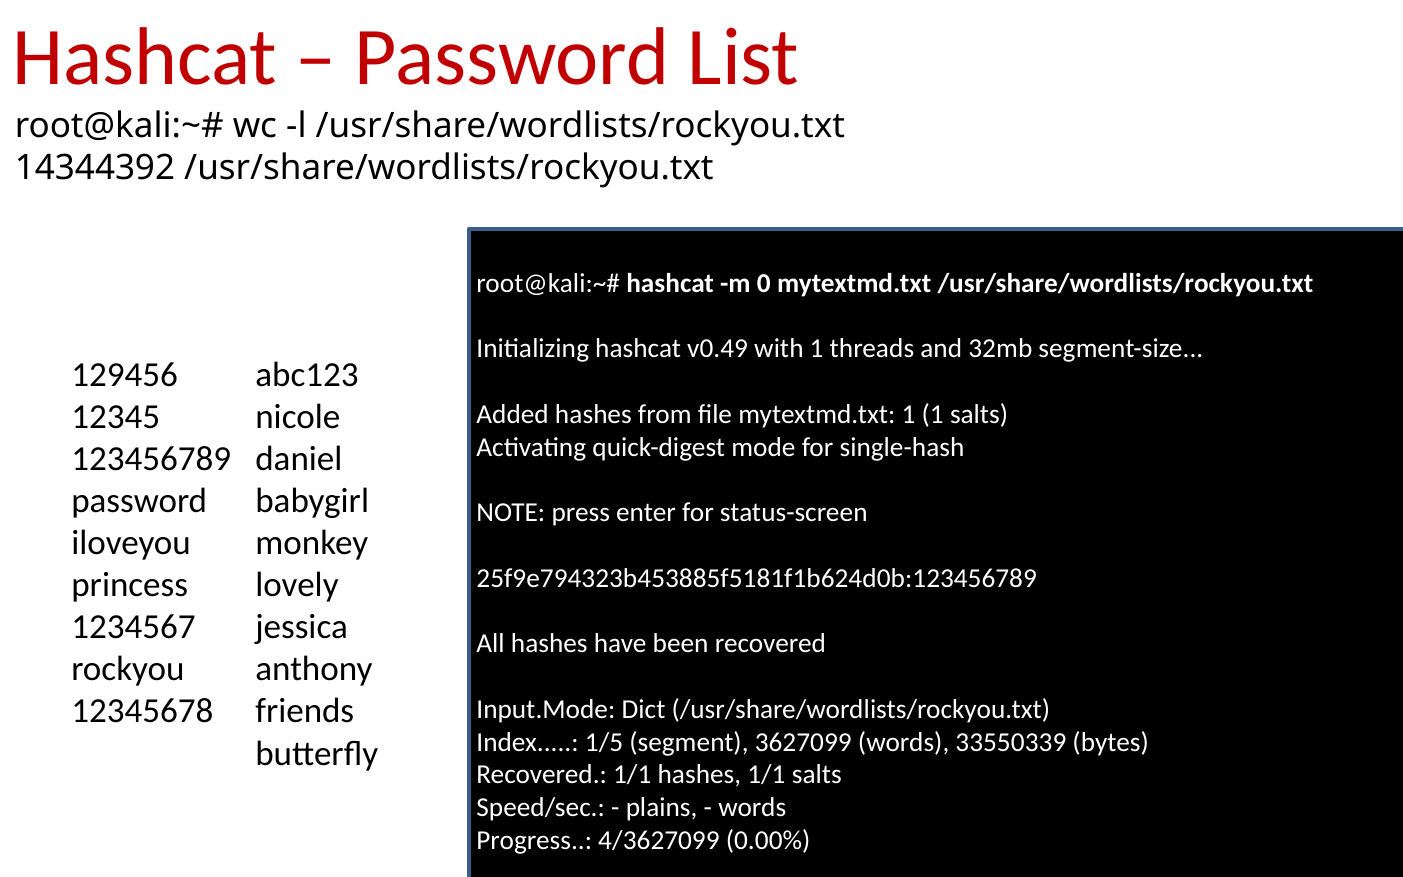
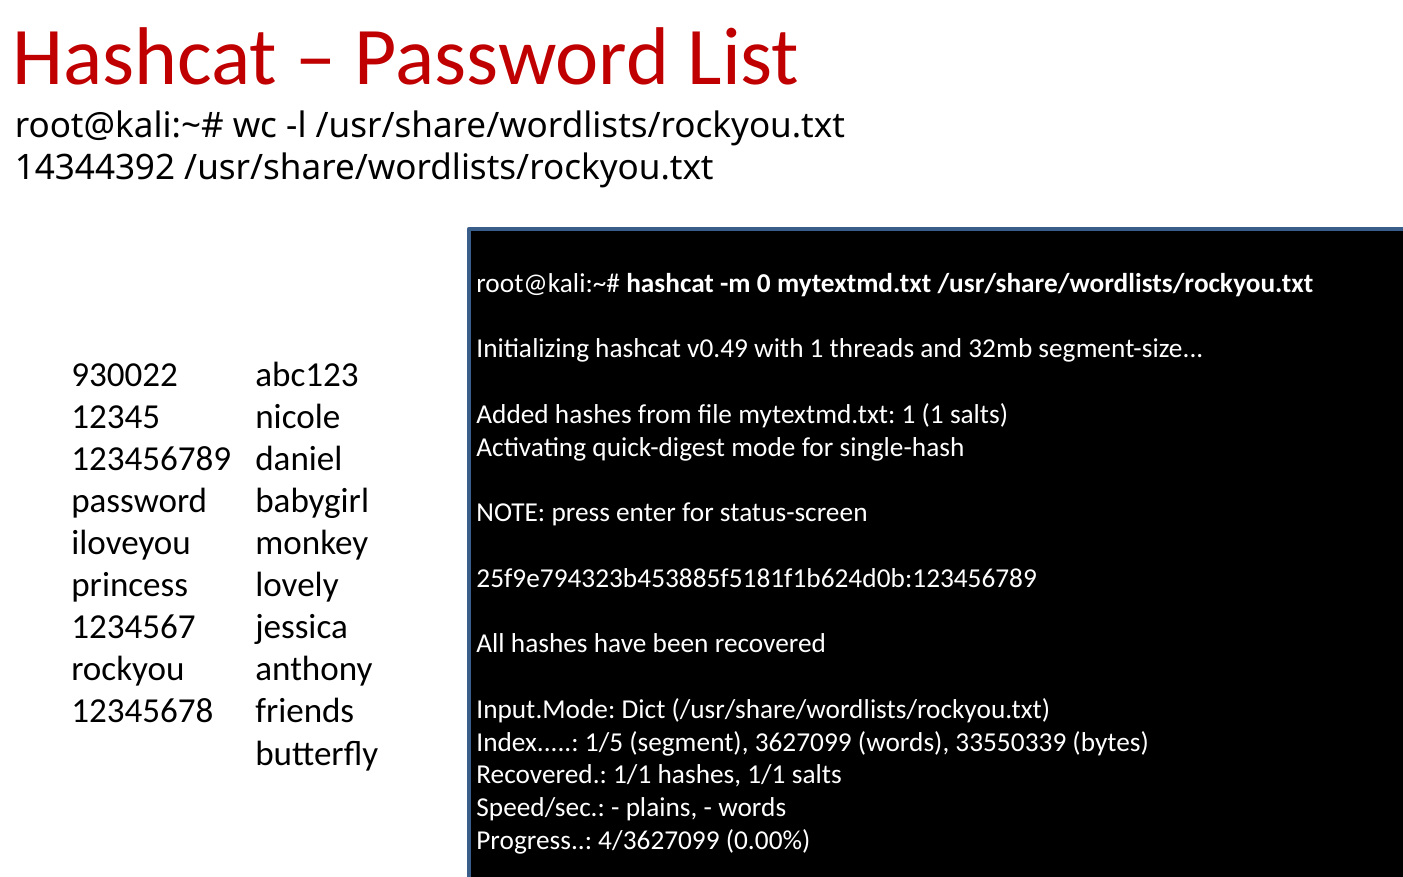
129456: 129456 -> 930022
